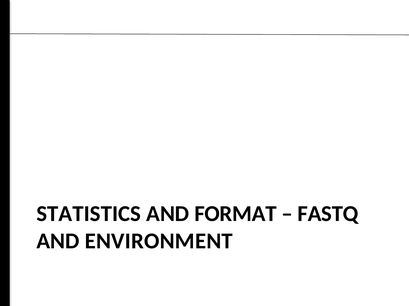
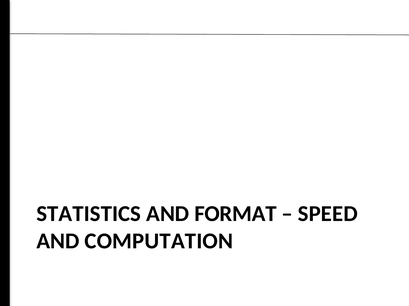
FASTQ: FASTQ -> SPEED
ENVIRONMENT: ENVIRONMENT -> COMPUTATION
